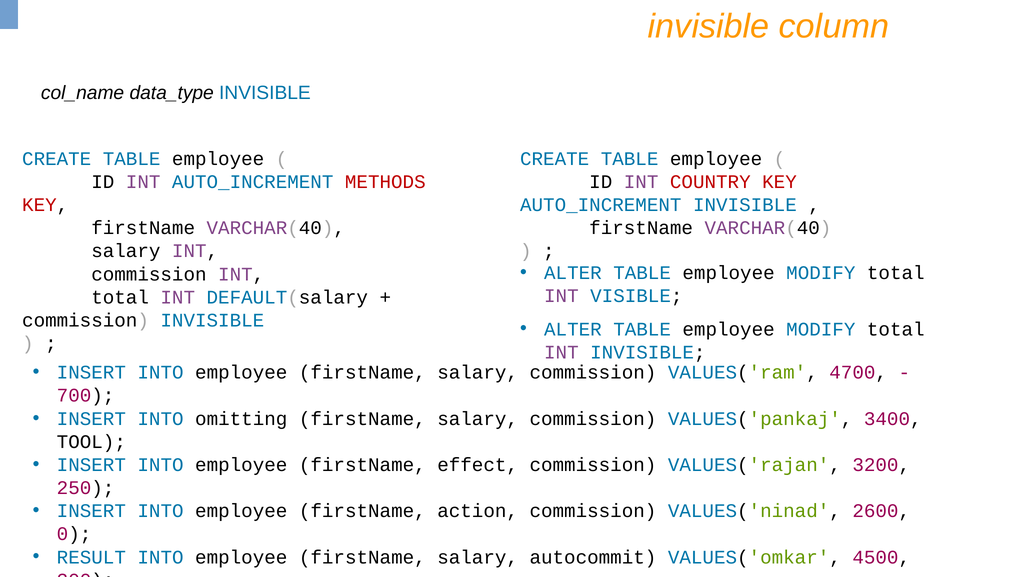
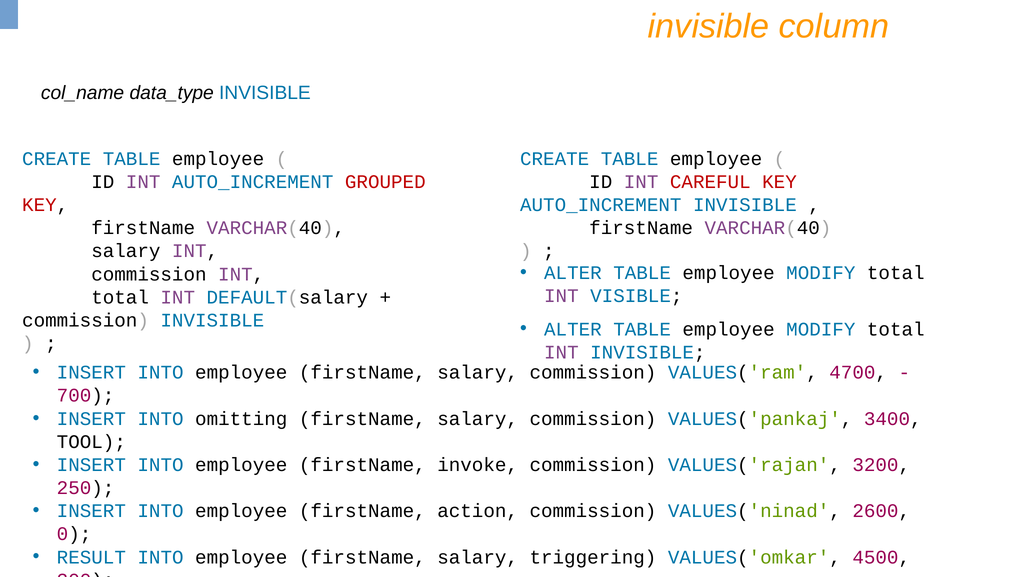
METHODS: METHODS -> GROUPED
COUNTRY: COUNTRY -> CAREFUL
effect: effect -> invoke
autocommit: autocommit -> triggering
